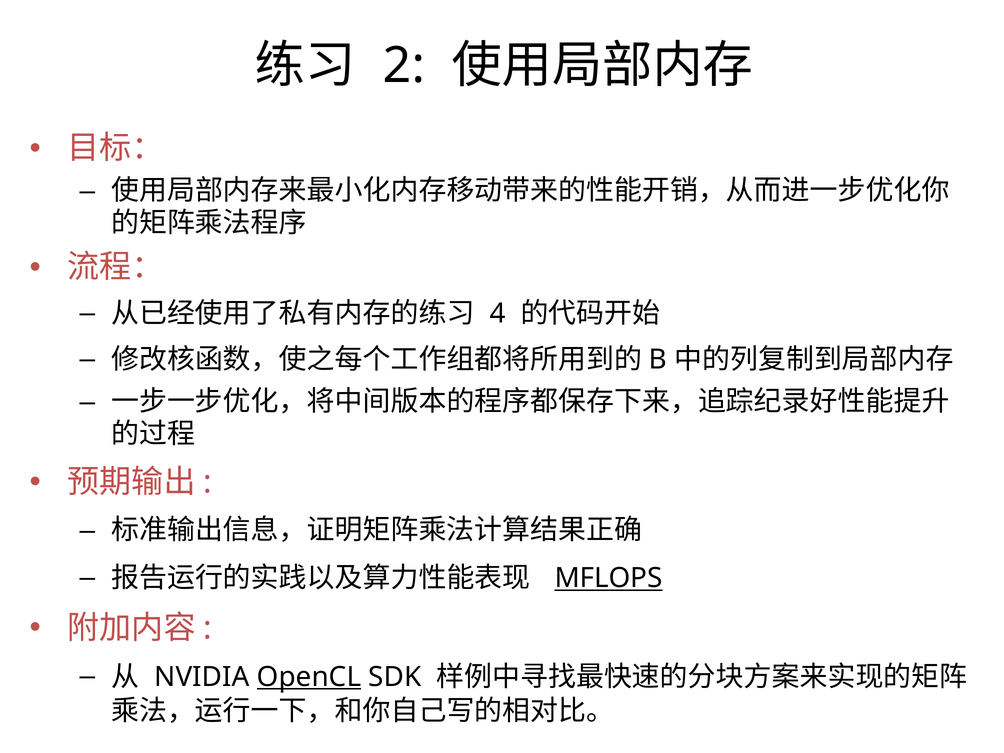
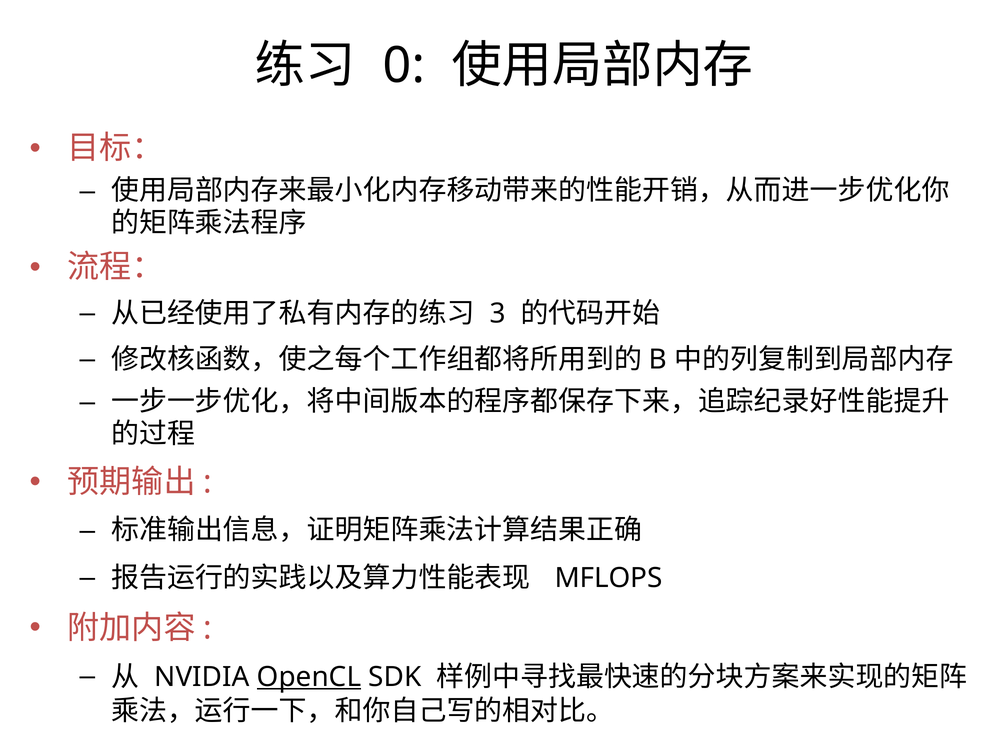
2: 2 -> 0
4: 4 -> 3
MFLOPS underline: present -> none
